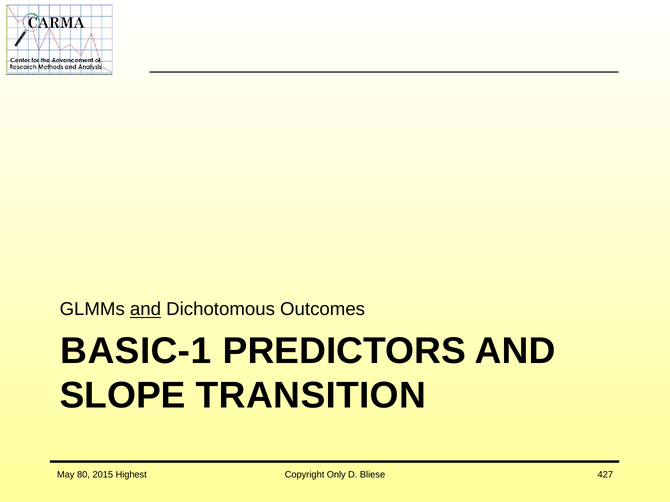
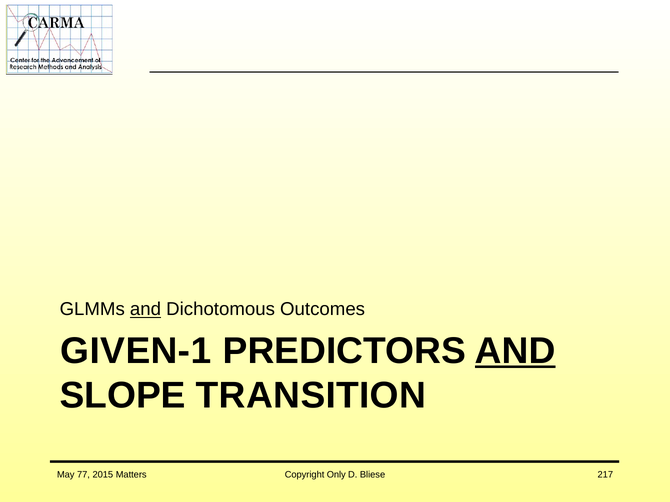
BASIC-1: BASIC-1 -> GIVEN-1
AND at (515, 351) underline: none -> present
80: 80 -> 77
Highest: Highest -> Matters
427: 427 -> 217
